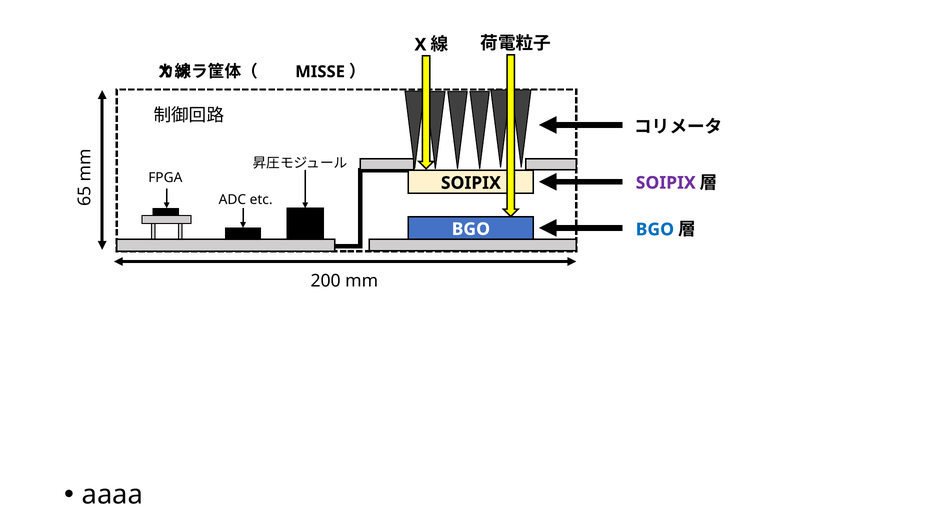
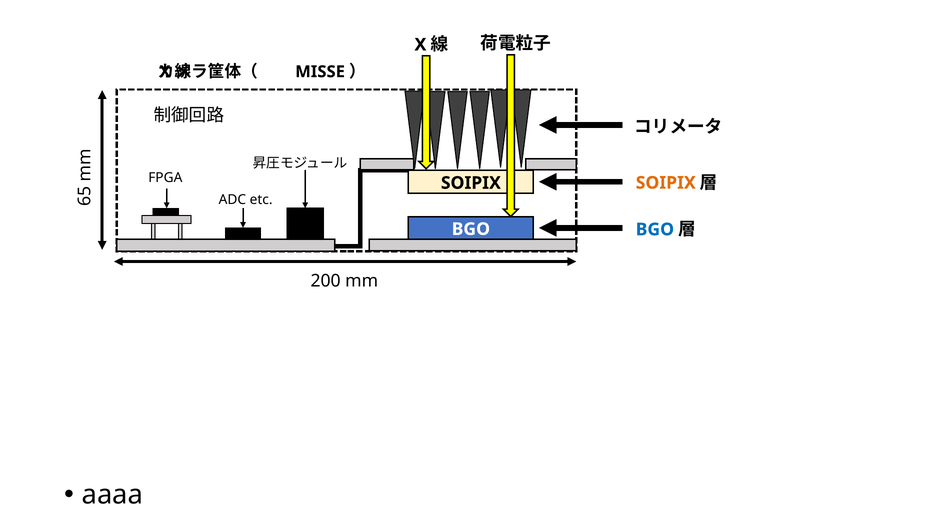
SOIPIX at (666, 183) colour: purple -> orange
